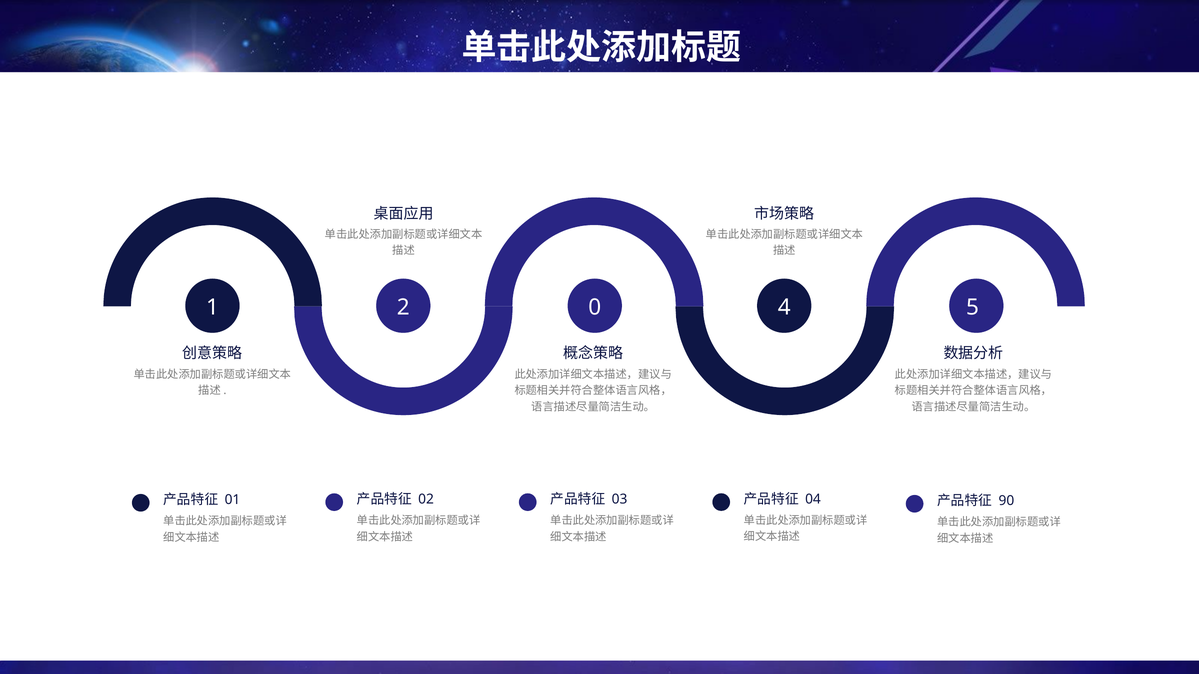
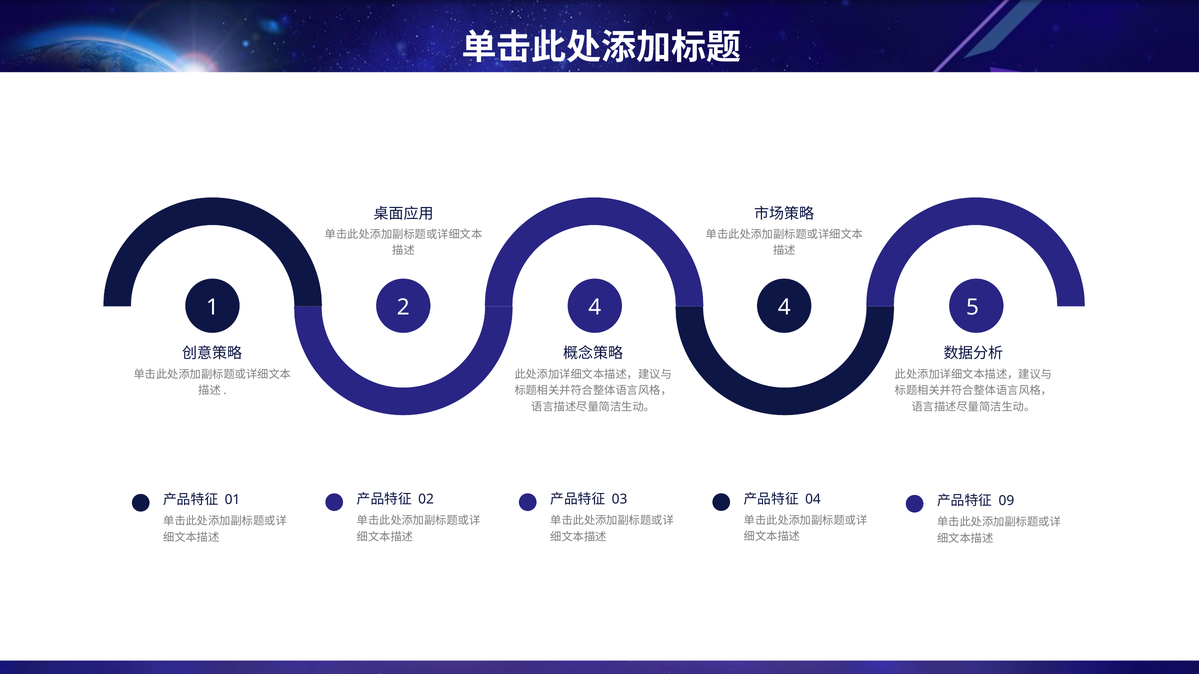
2 0: 0 -> 4
90: 90 -> 09
